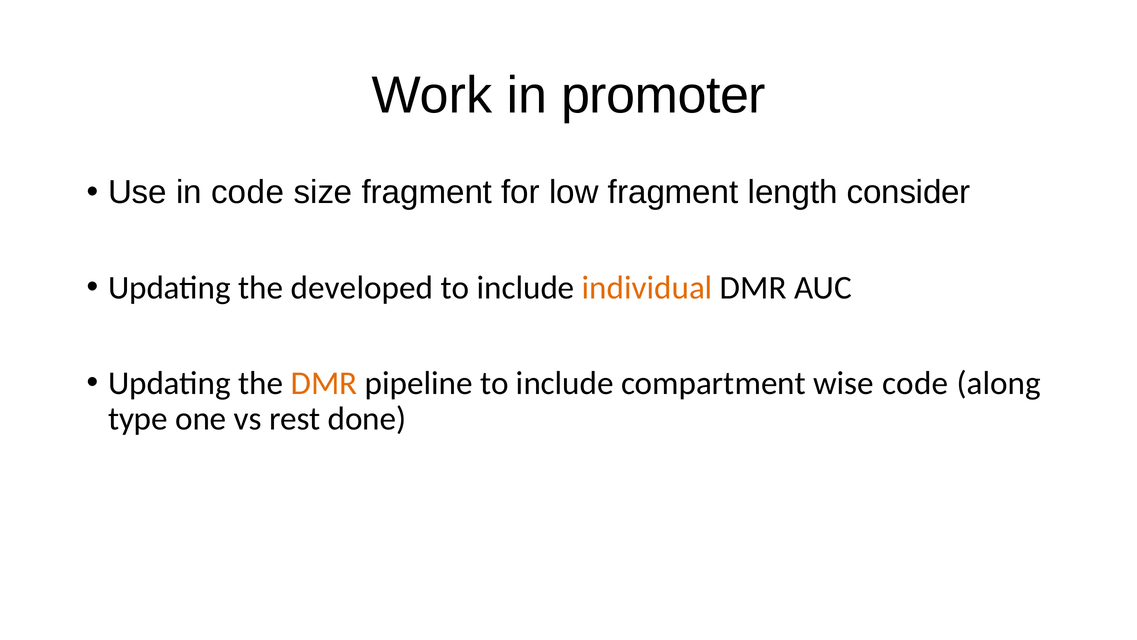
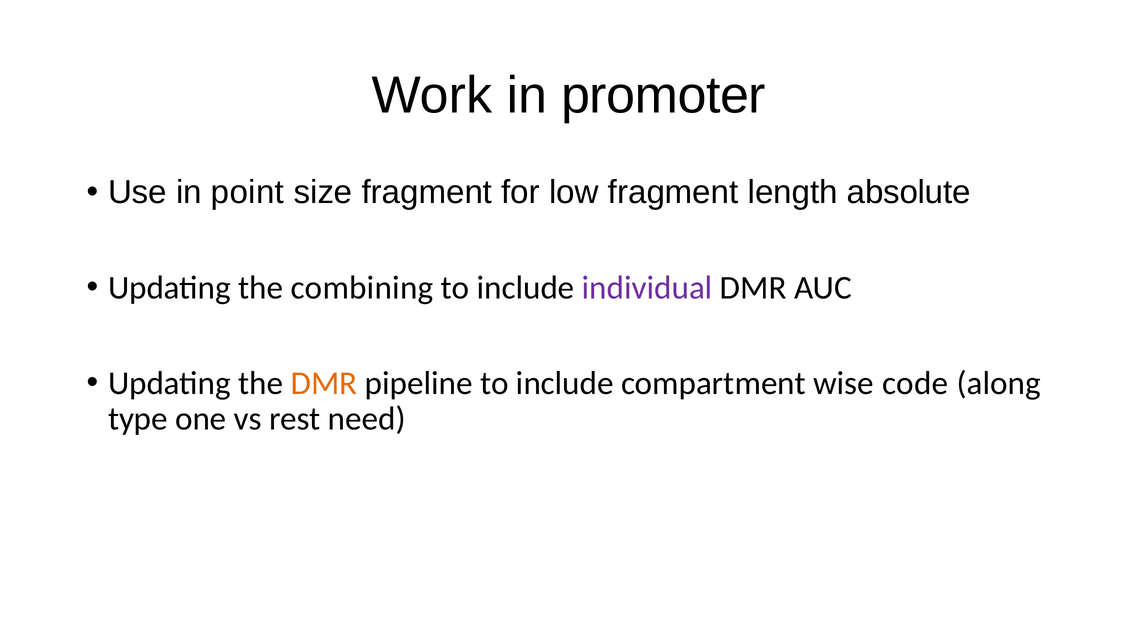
in code: code -> point
consider: consider -> absolute
developed: developed -> combining
individual colour: orange -> purple
done: done -> need
